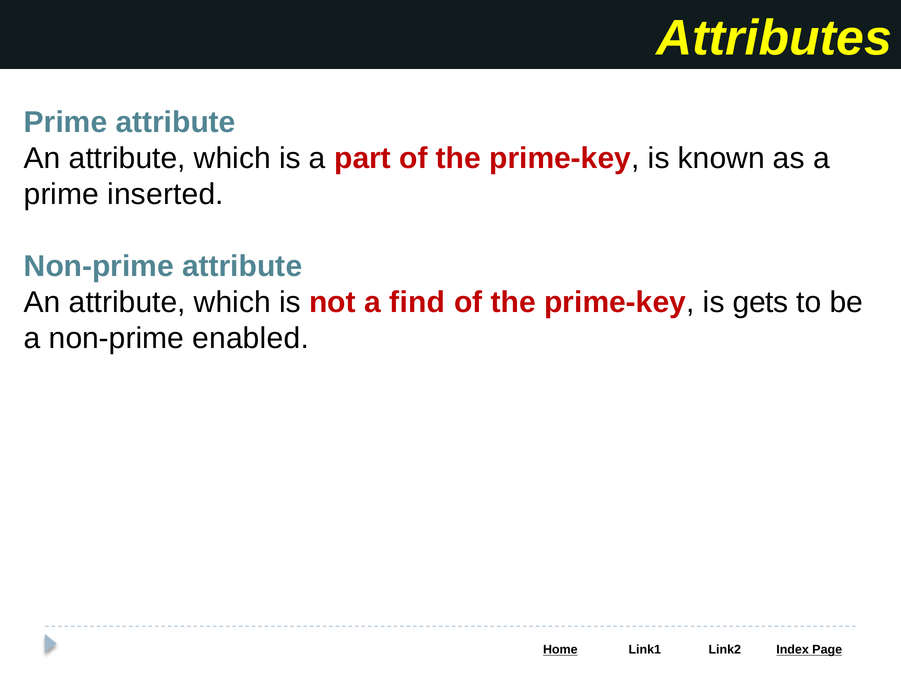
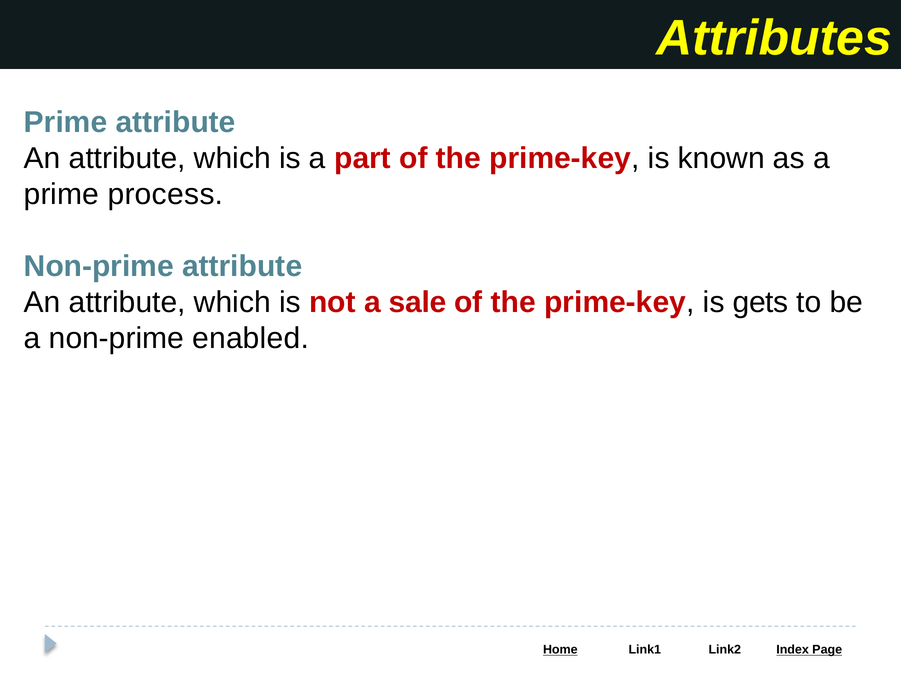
inserted: inserted -> process
find: find -> sale
